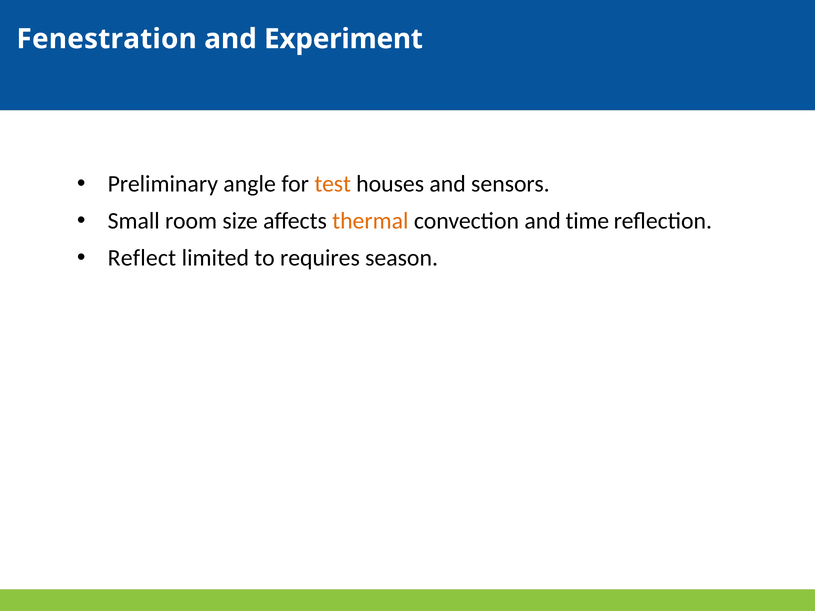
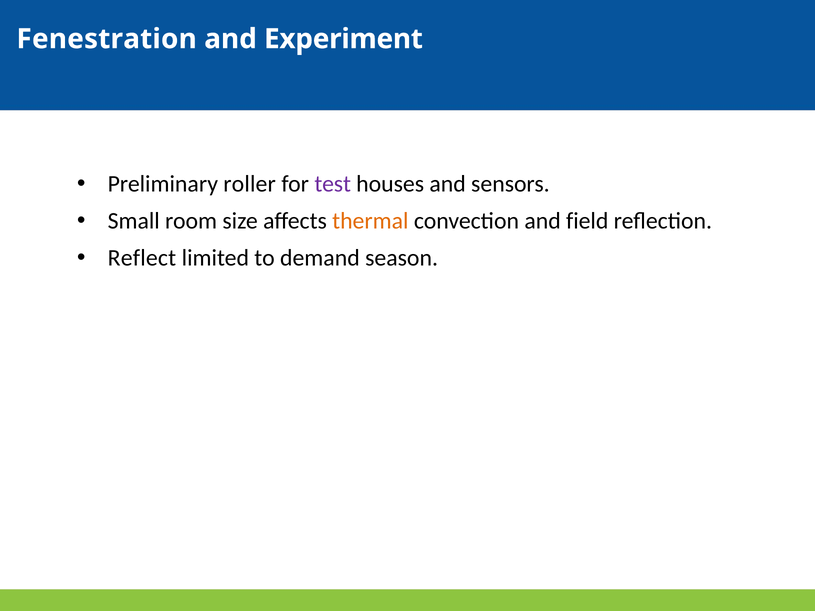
angle: angle -> roller
test colour: orange -> purple
time: time -> field
requires: requires -> demand
